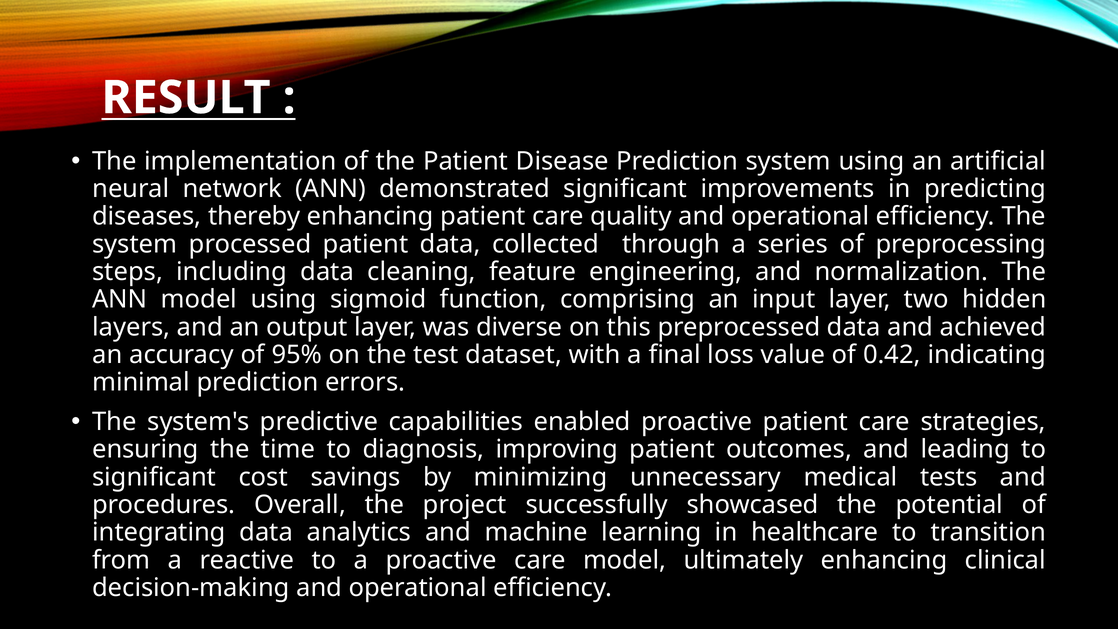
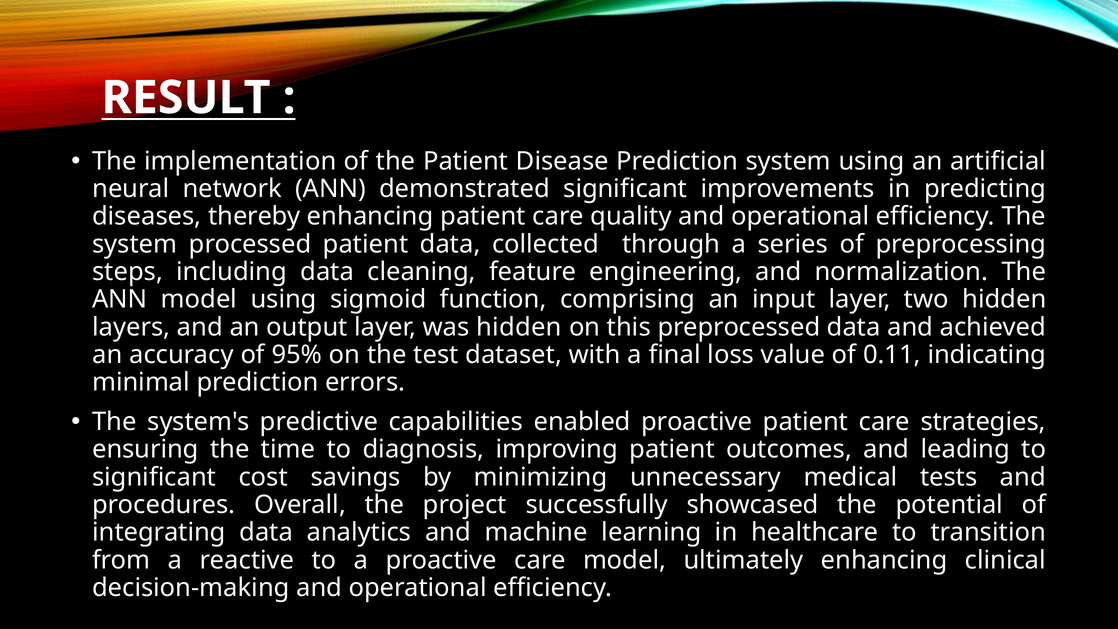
was diverse: diverse -> hidden
0.42: 0.42 -> 0.11
